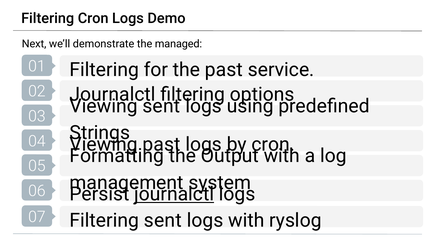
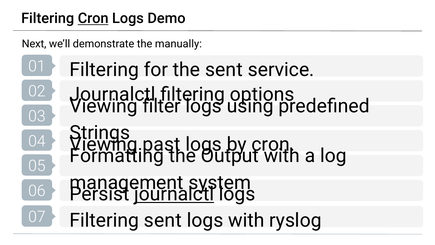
Cron at (93, 18) underline: none -> present
managed: managed -> manually
the past: past -> sent
sent at (161, 106): sent -> filter
